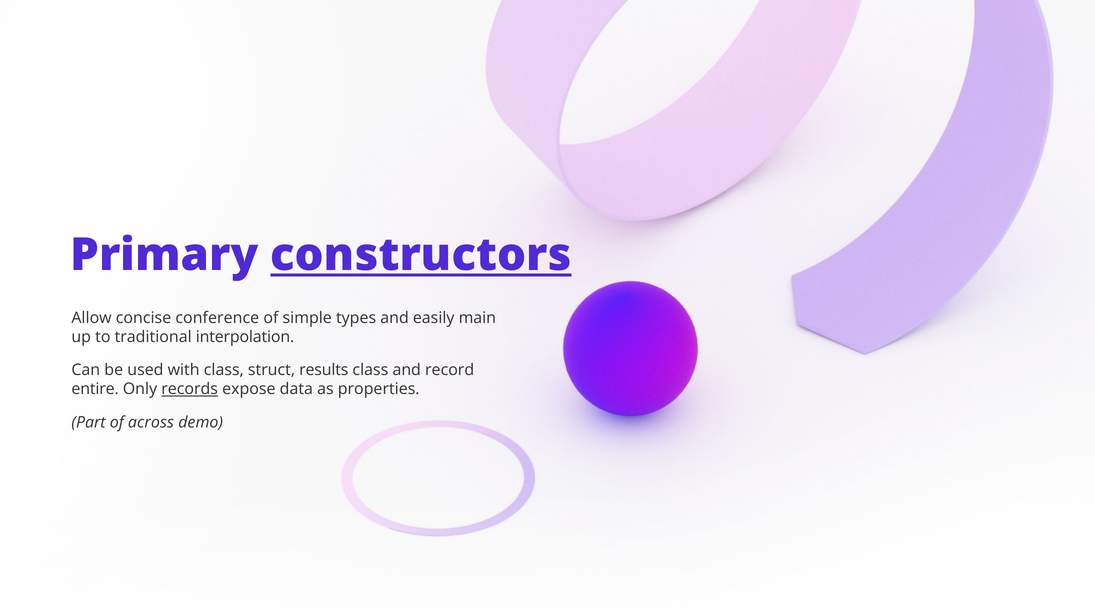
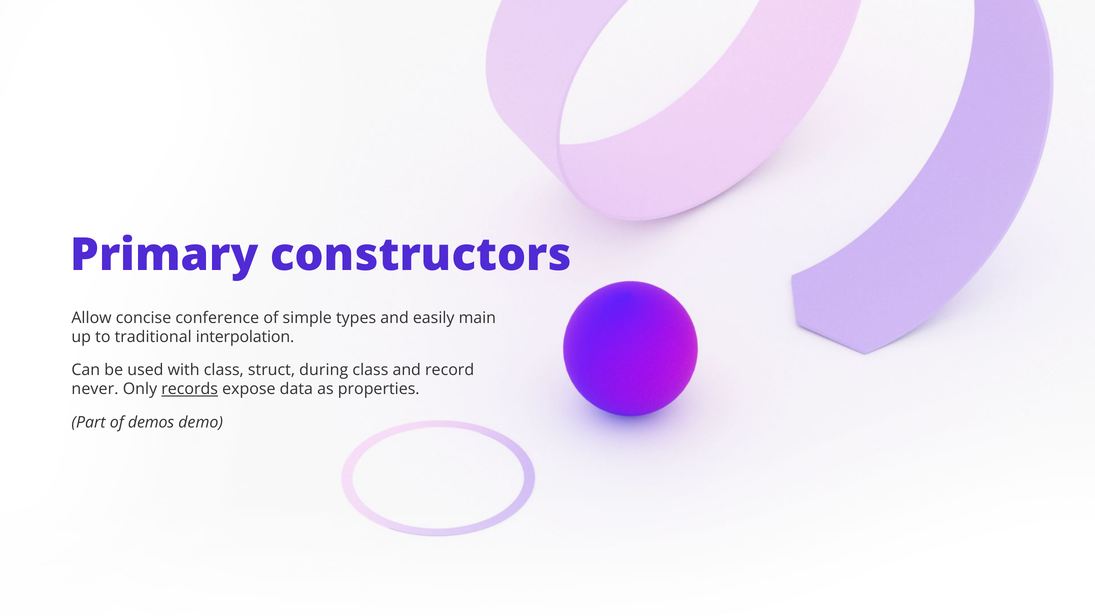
constructors underline: present -> none
results: results -> during
entire: entire -> never
across: across -> demos
